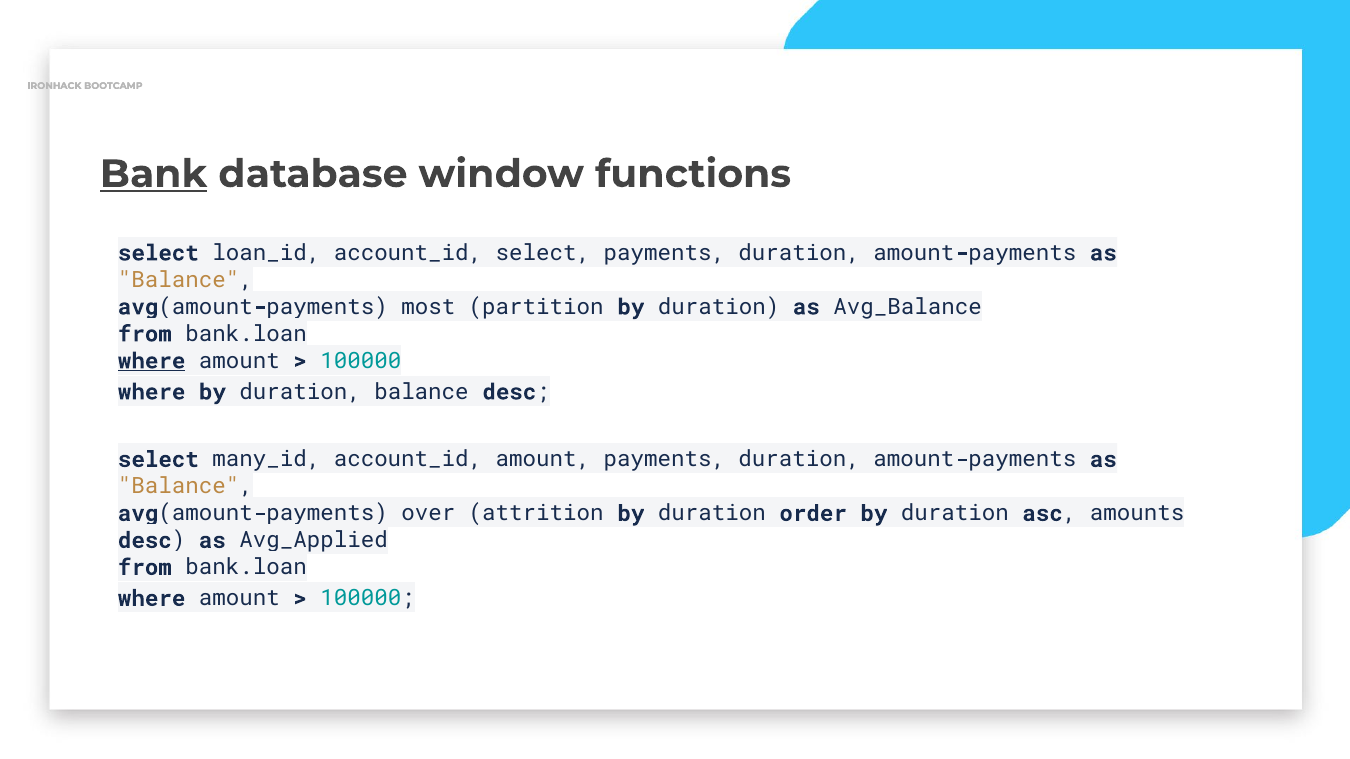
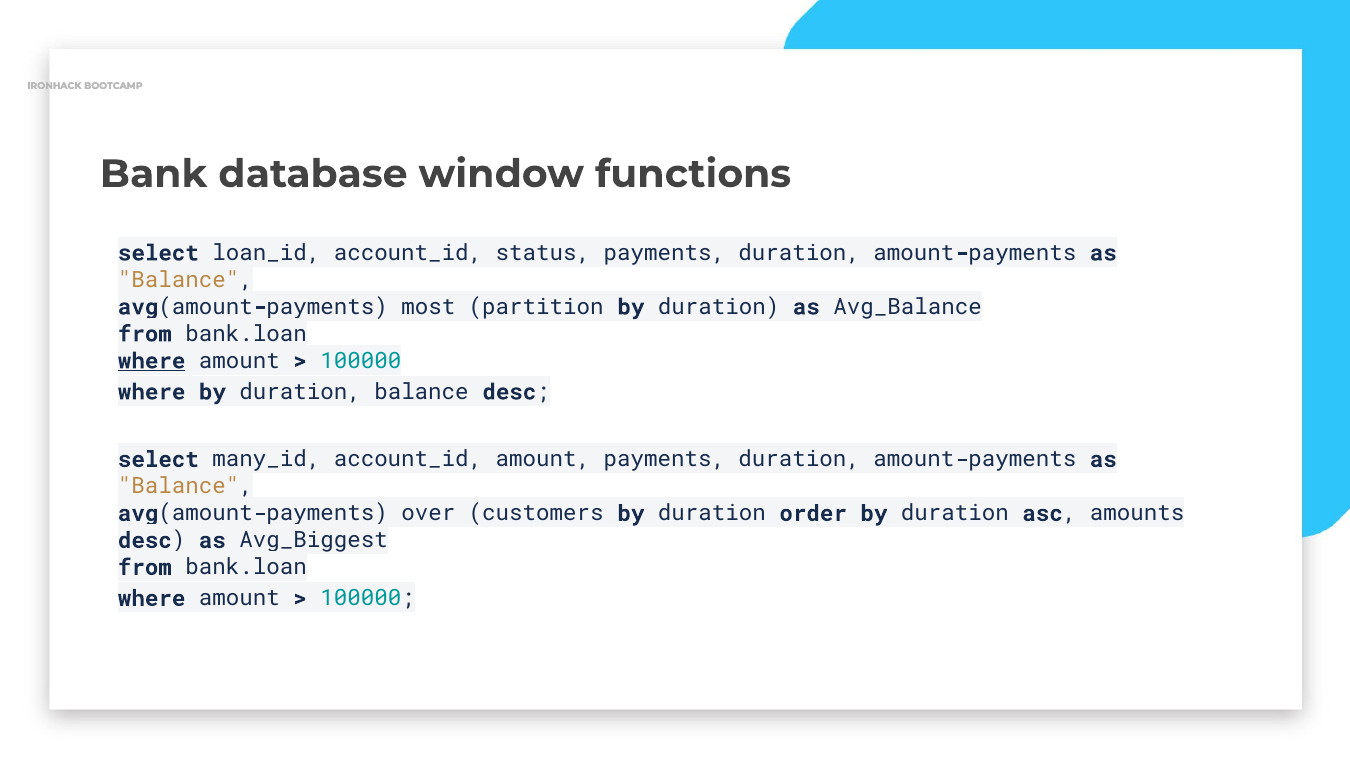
Bank underline: present -> none
account_id select: select -> status
attrition: attrition -> customers
Avg_Applied: Avg_Applied -> Avg_Biggest
